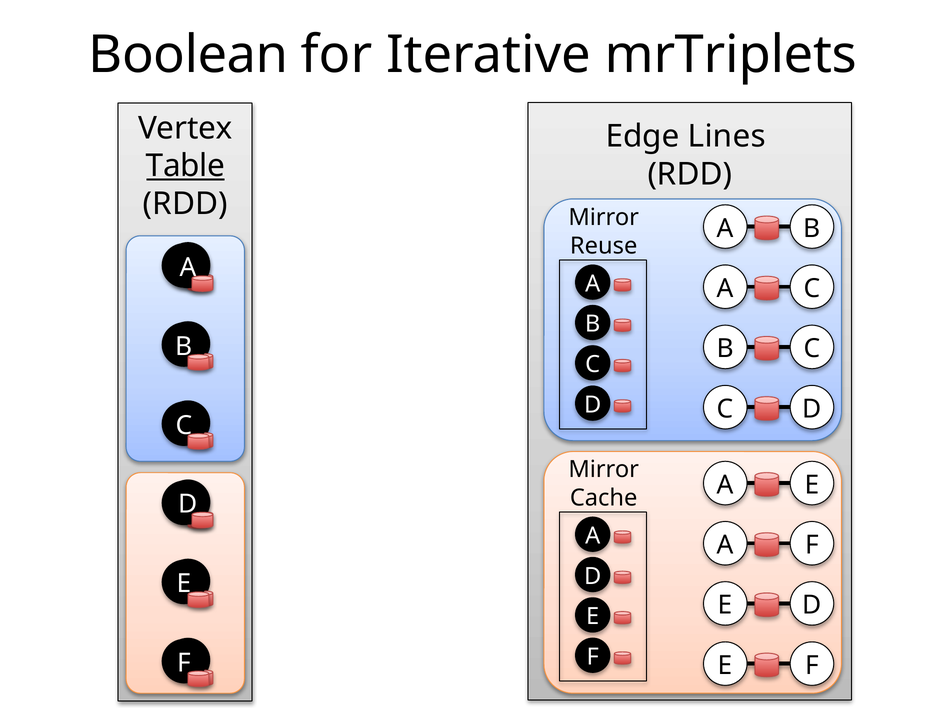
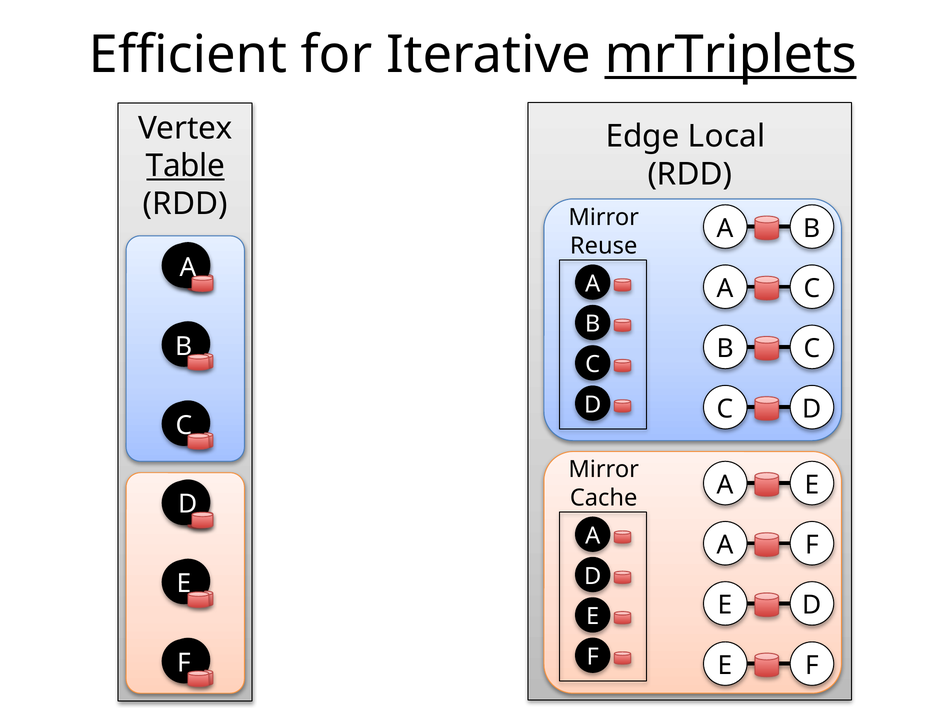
Boolean: Boolean -> Efficient
mrTriplets underline: none -> present
Lines: Lines -> Local
